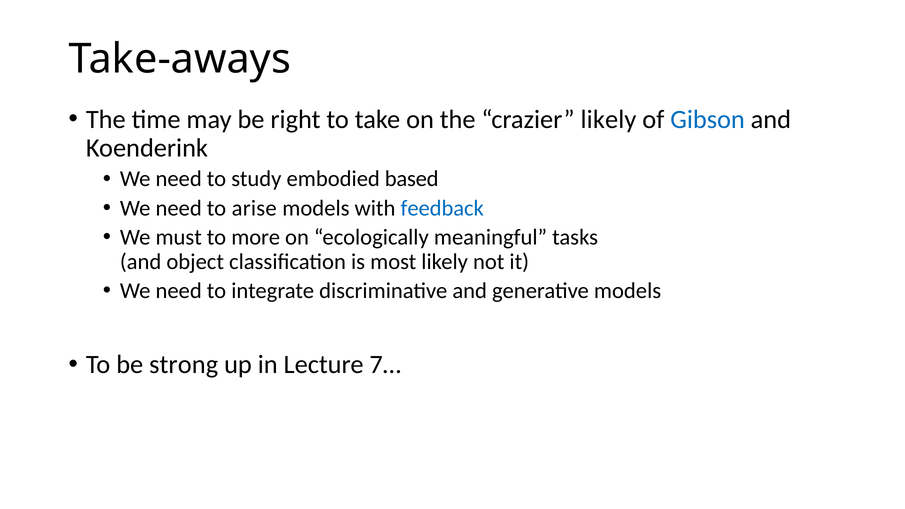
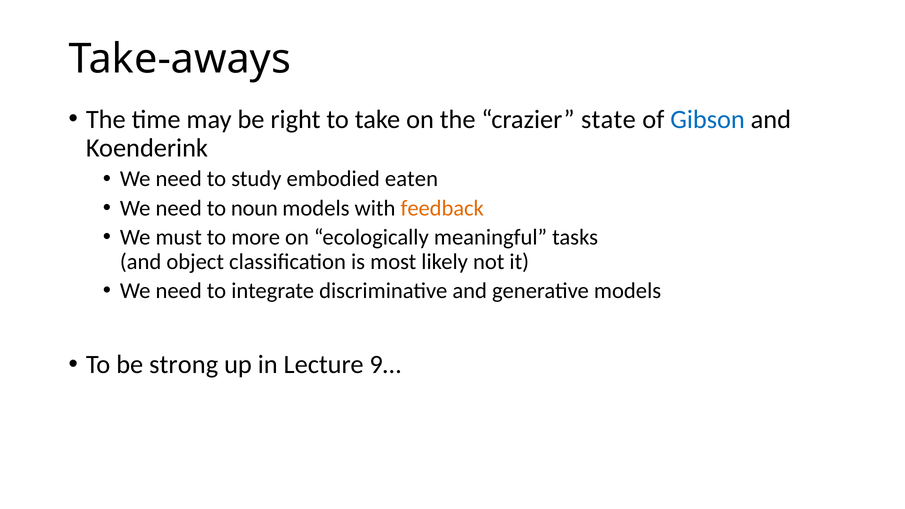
crazier likely: likely -> state
based: based -> eaten
arise: arise -> noun
feedback colour: blue -> orange
7…: 7… -> 9…
